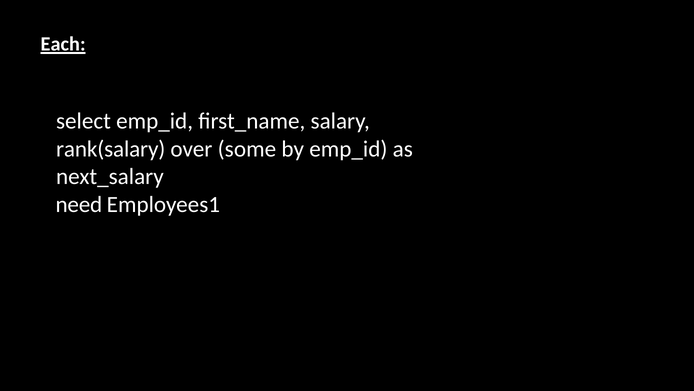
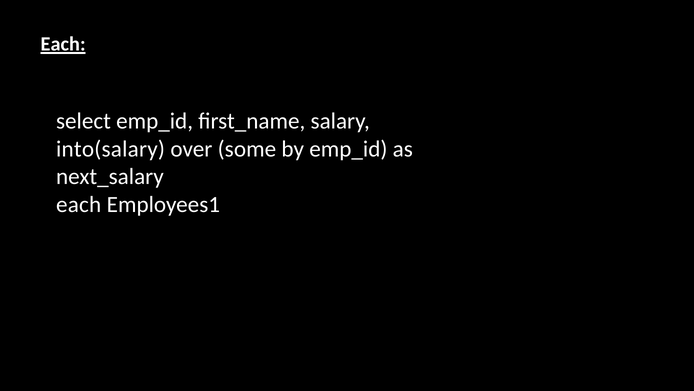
rank(salary: rank(salary -> into(salary
need at (79, 204): need -> each
